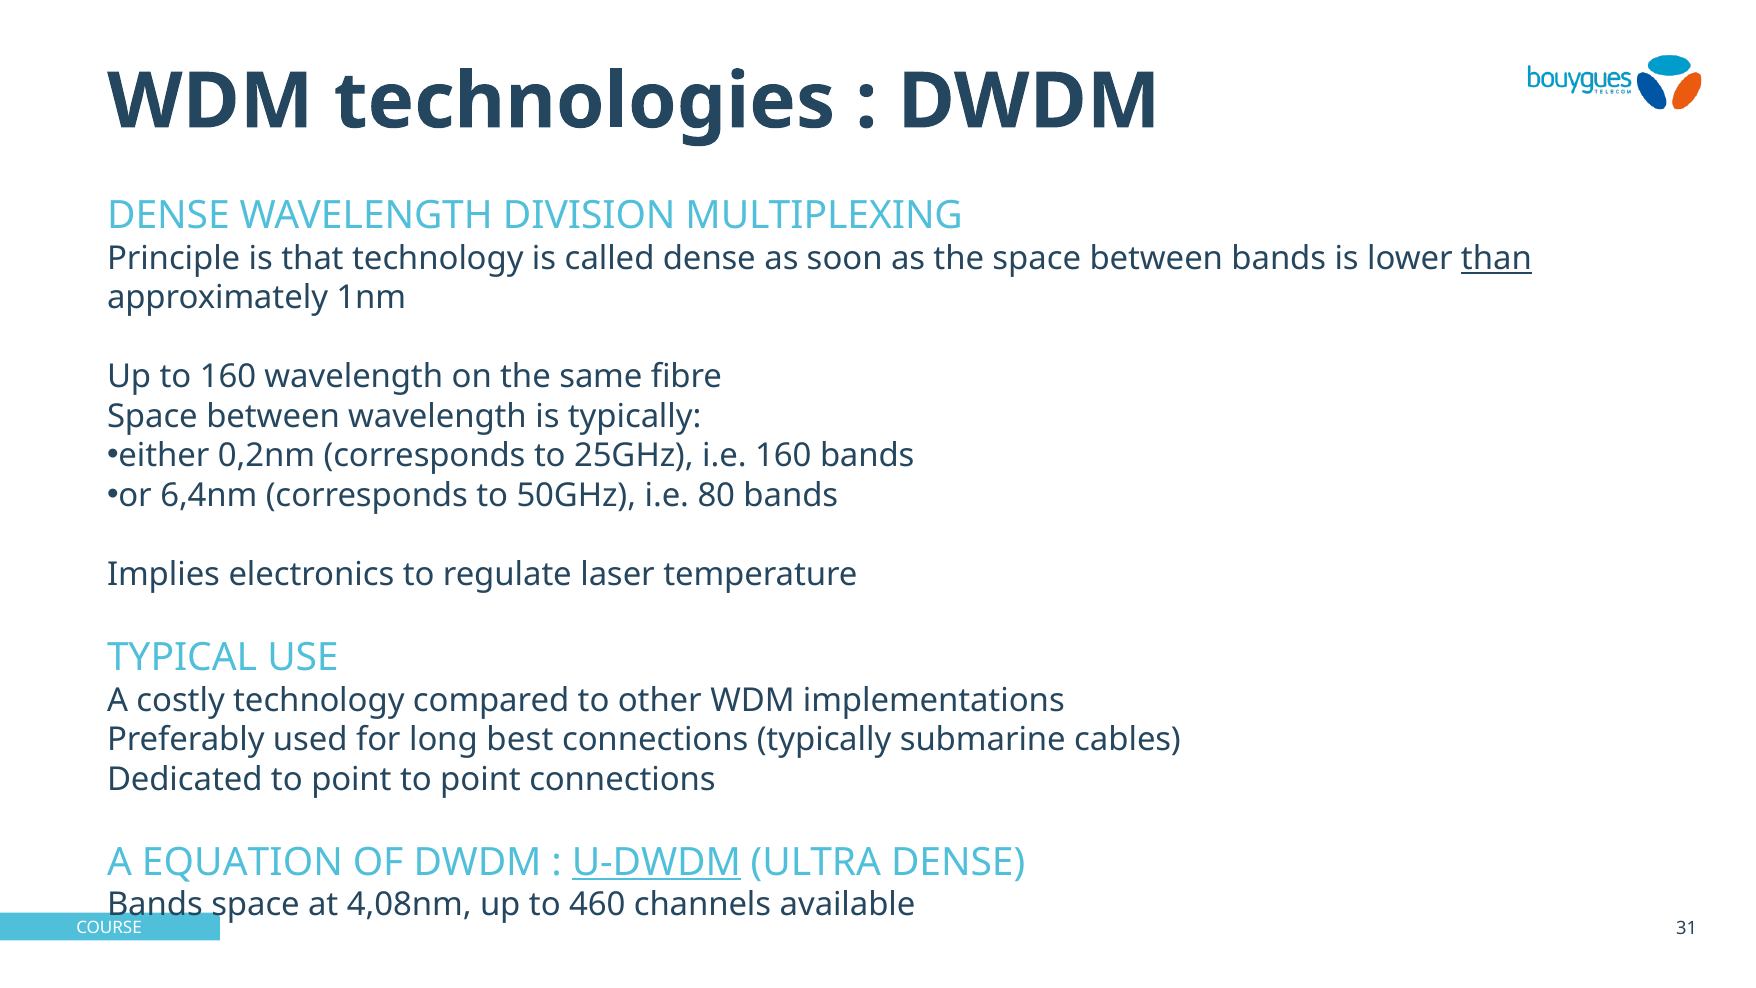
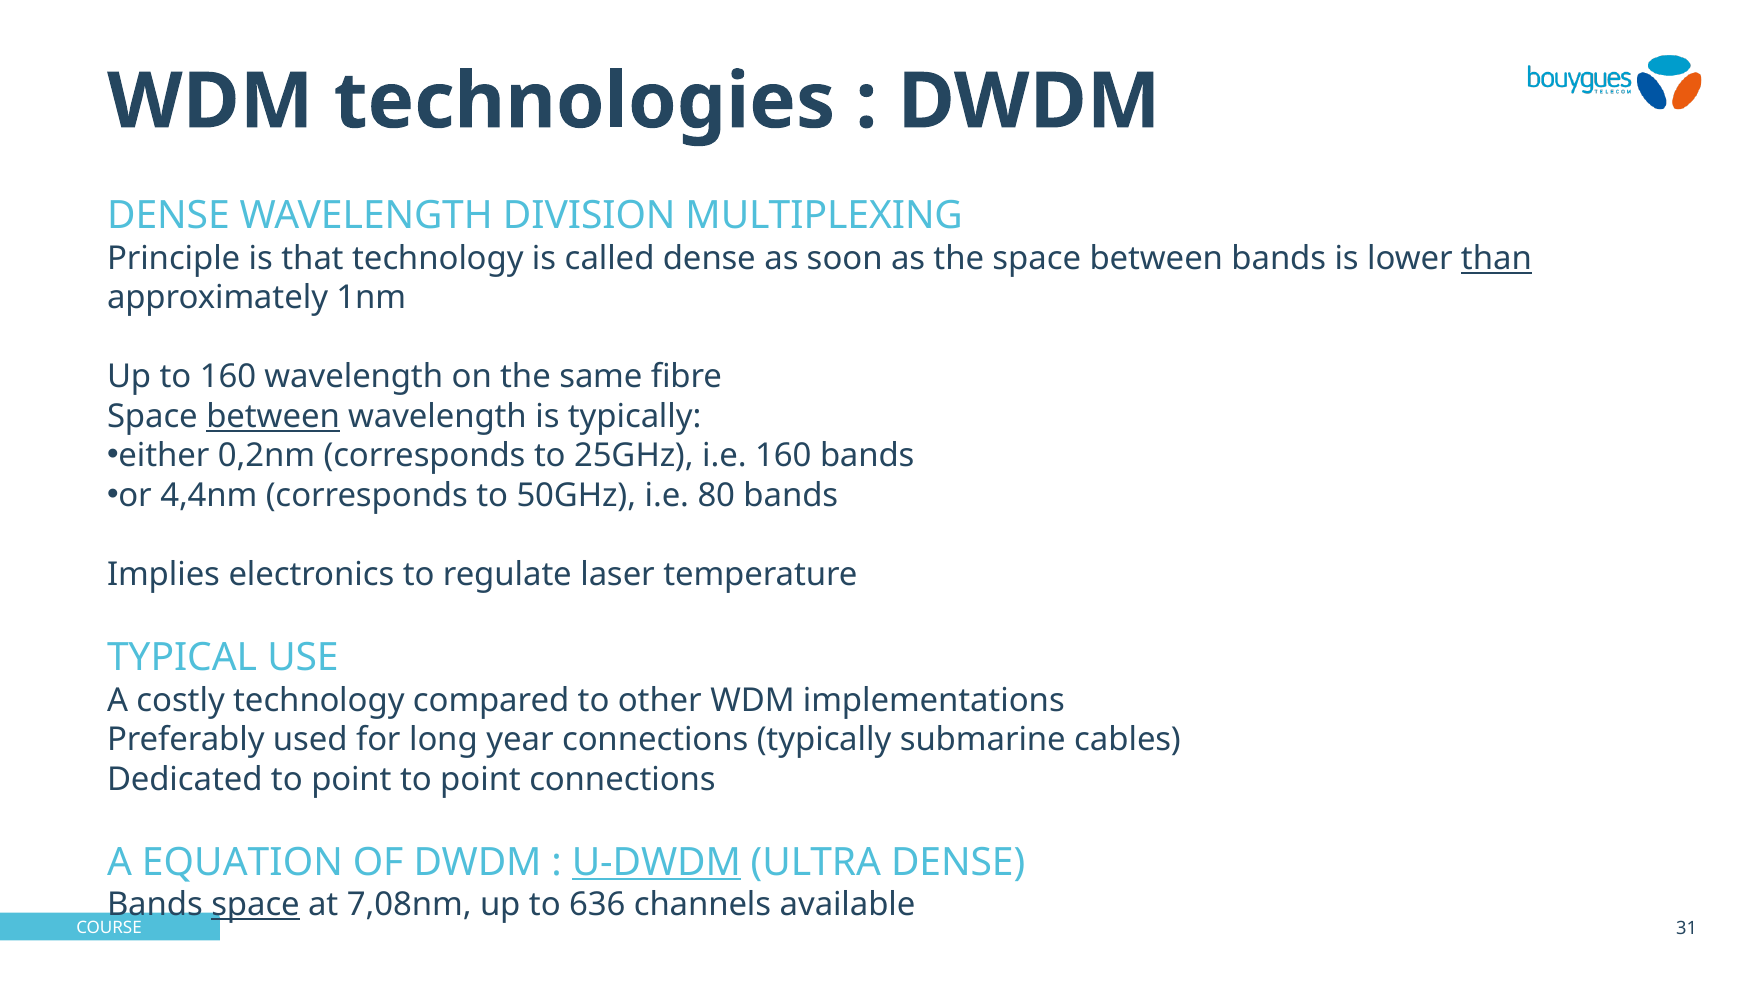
between at (273, 416) underline: none -> present
6,4nm: 6,4nm -> 4,4nm
best: best -> year
space at (256, 905) underline: none -> present
4,08nm: 4,08nm -> 7,08nm
460: 460 -> 636
